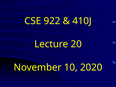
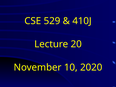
922: 922 -> 529
